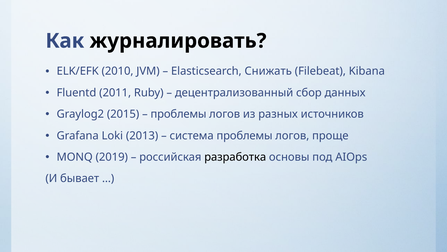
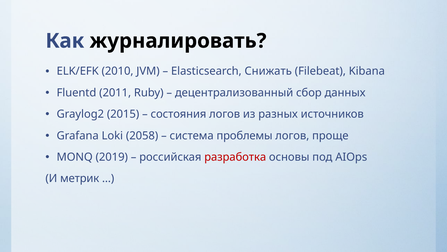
проблемы at (179, 114): проблемы -> состояния
2013: 2013 -> 2058
разработка colour: black -> red
бывает: бывает -> метрик
